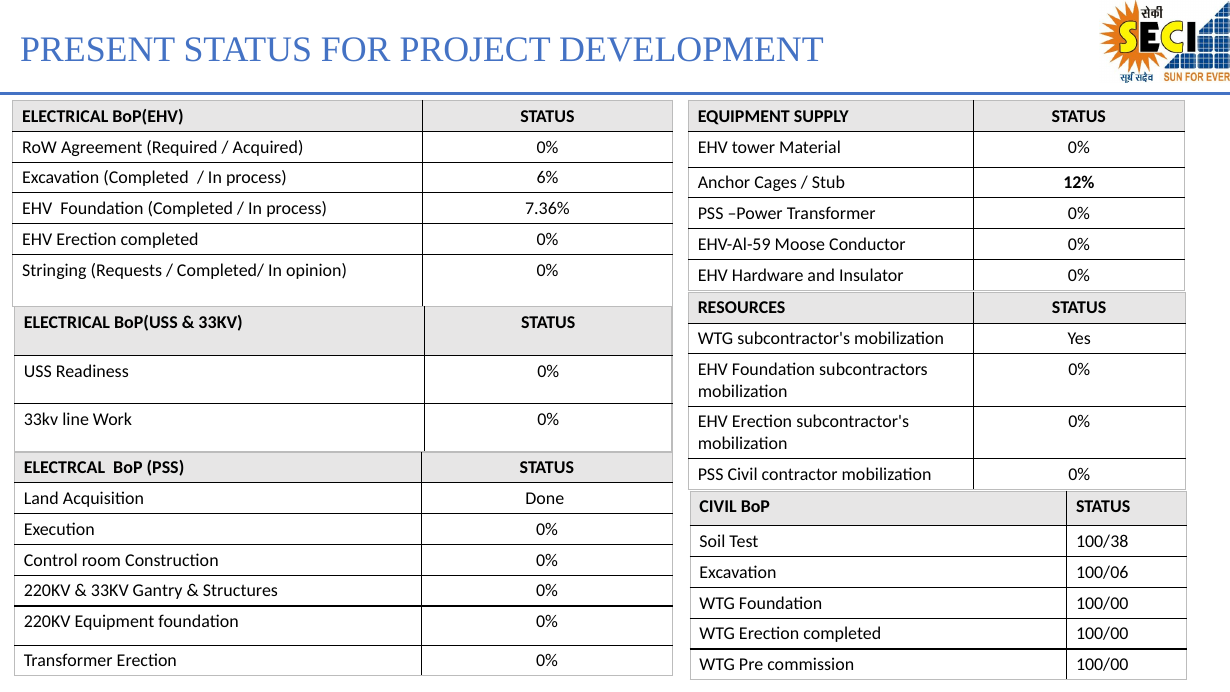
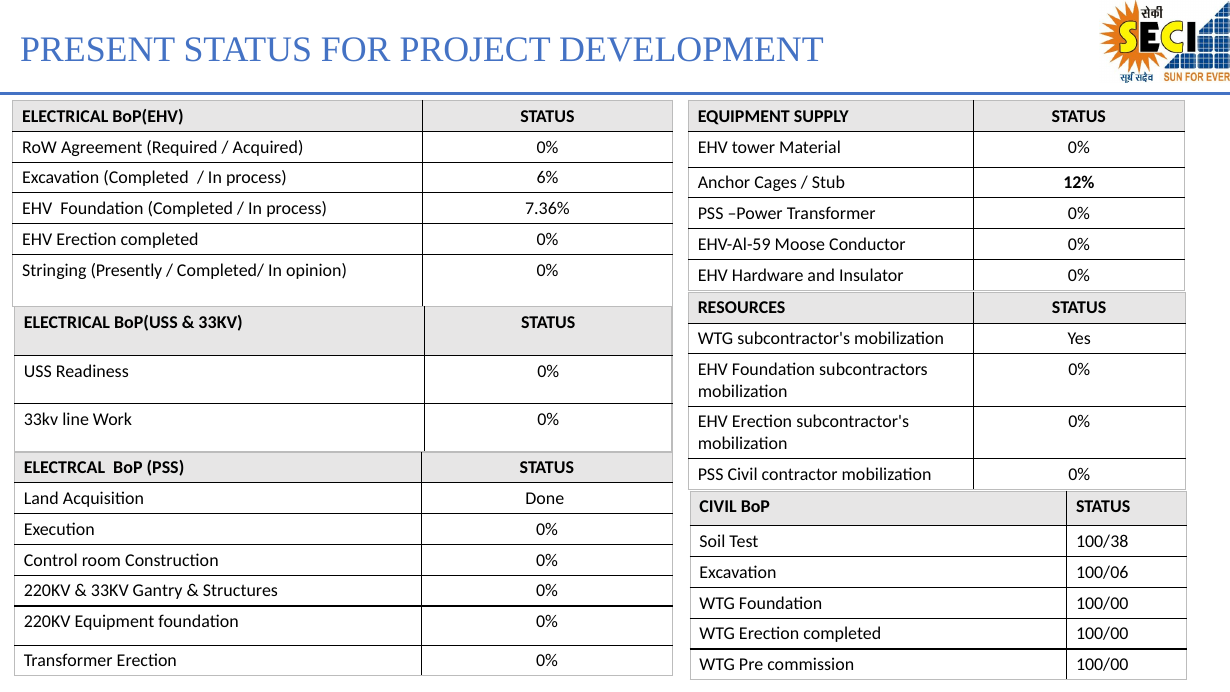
Requests: Requests -> Presently
